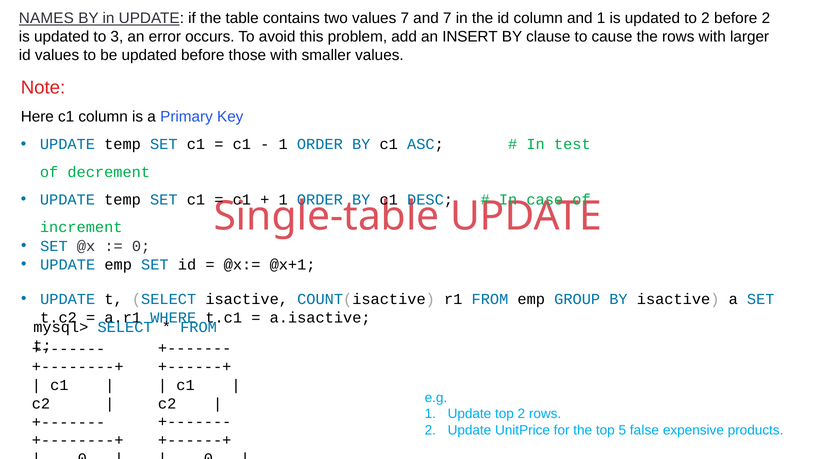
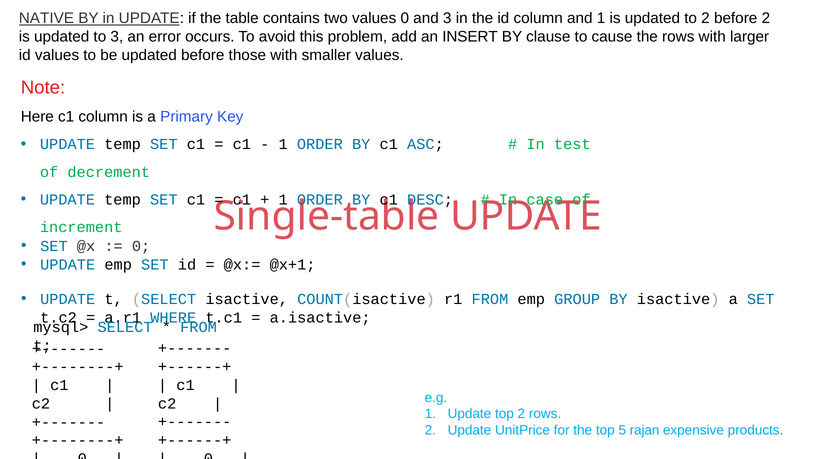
NAMES: NAMES -> NATIVE
values 7: 7 -> 0
and 7: 7 -> 3
false: false -> rajan
